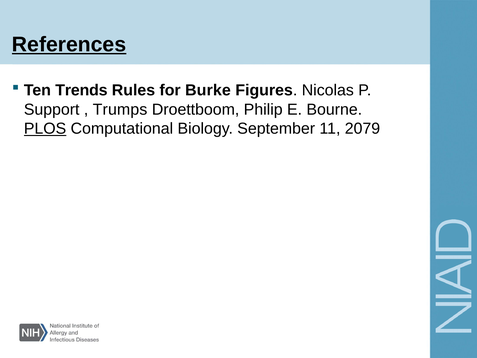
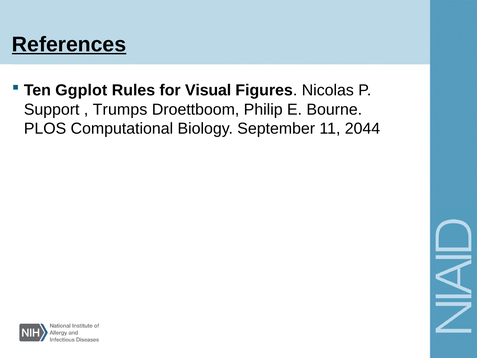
Trends: Trends -> Ggplot
Burke: Burke -> Visual
PLOS underline: present -> none
2079: 2079 -> 2044
